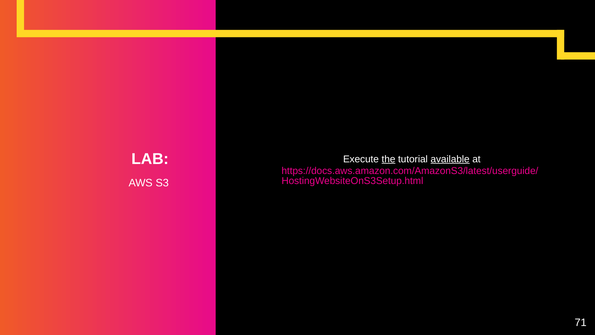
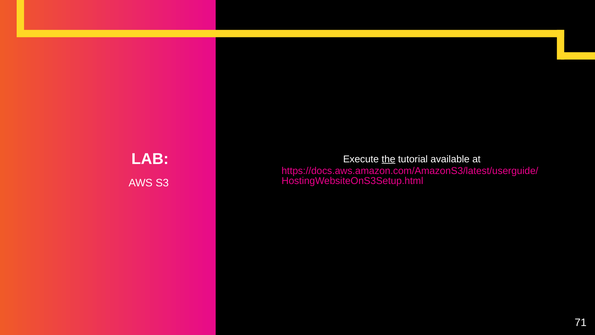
available underline: present -> none
